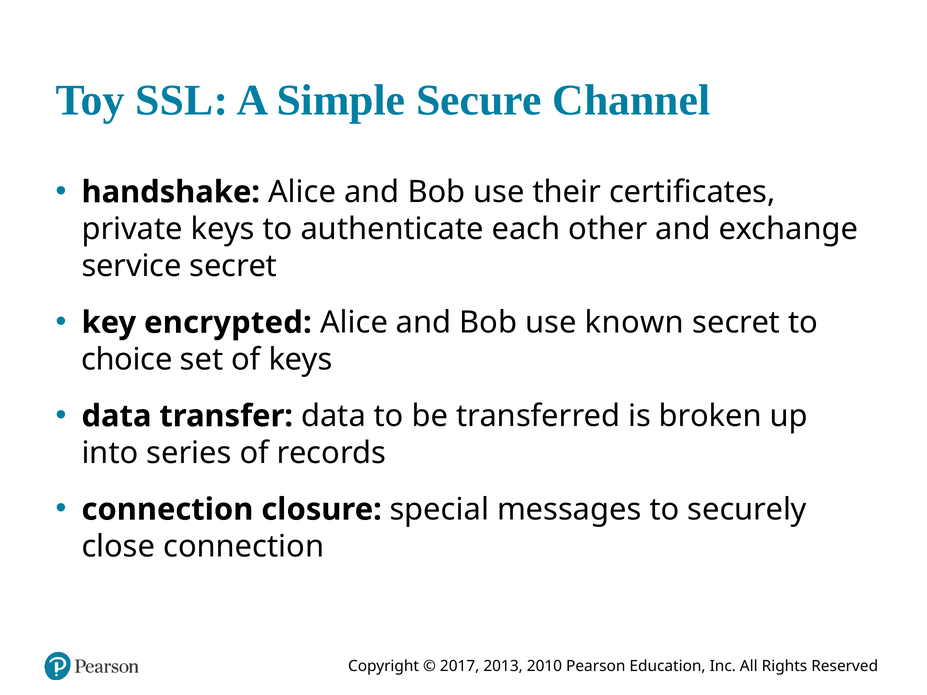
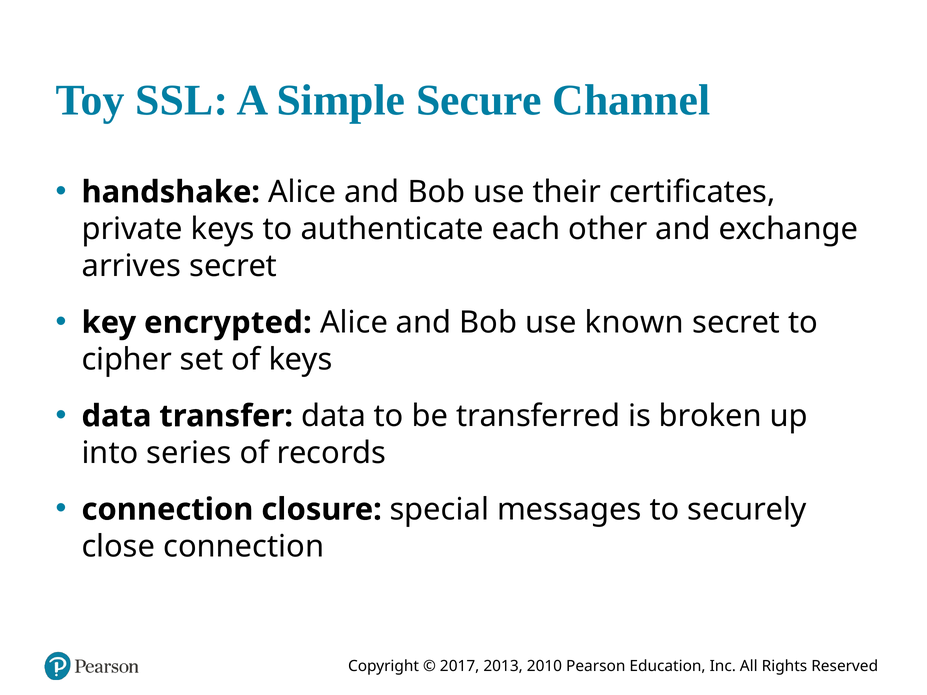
service: service -> arrives
choice: choice -> cipher
